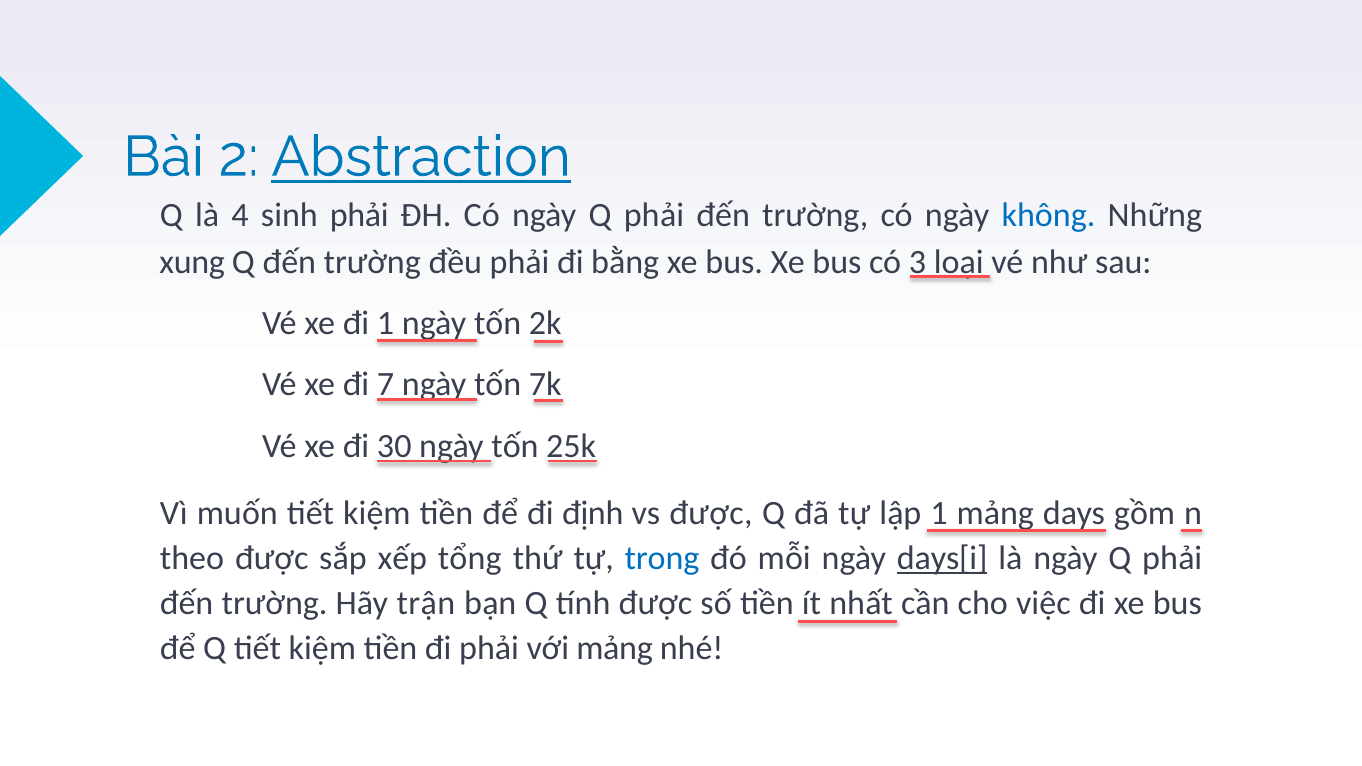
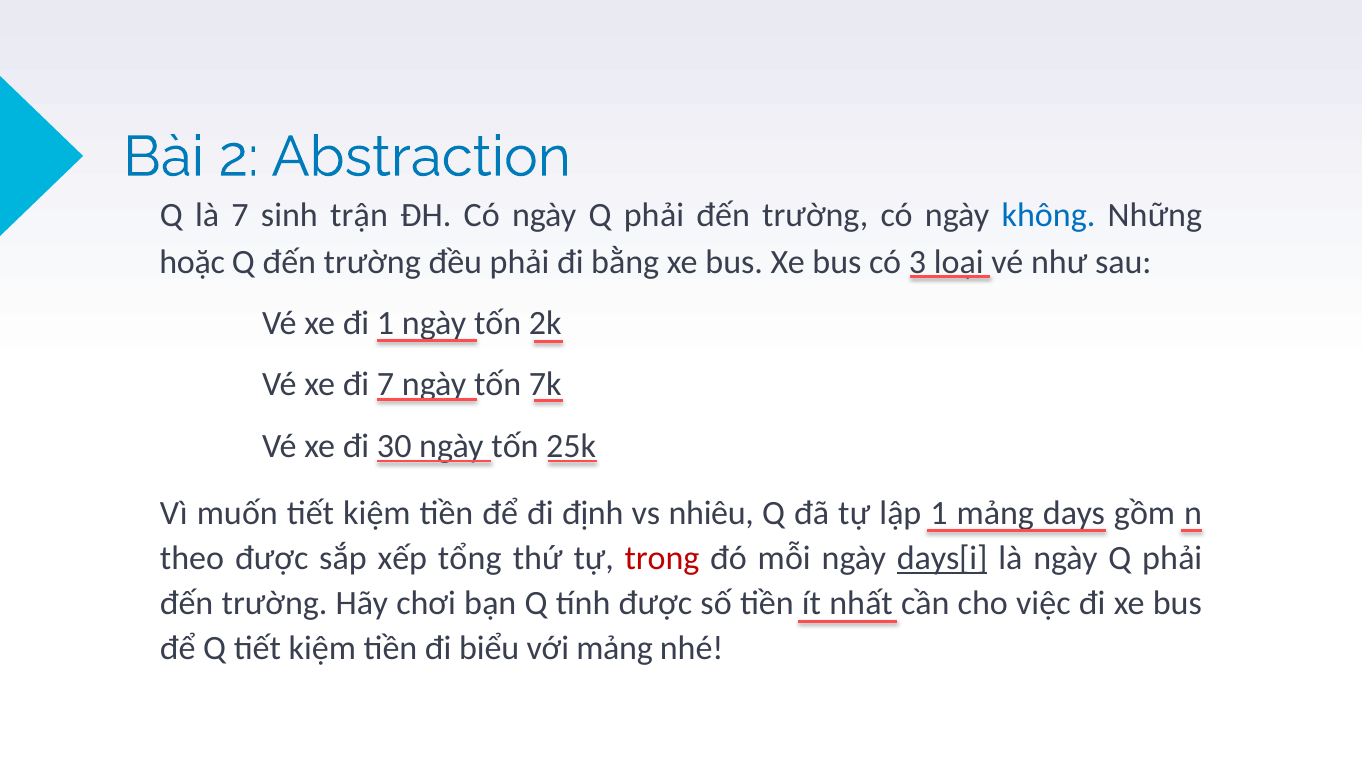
Abstraction underline: present -> none
là 4: 4 -> 7
sinh phải: phải -> trận
xung: xung -> hoặc
vs được: được -> nhiêu
trong colour: blue -> red
trận: trận -> chơi
đi phải: phải -> biểu
